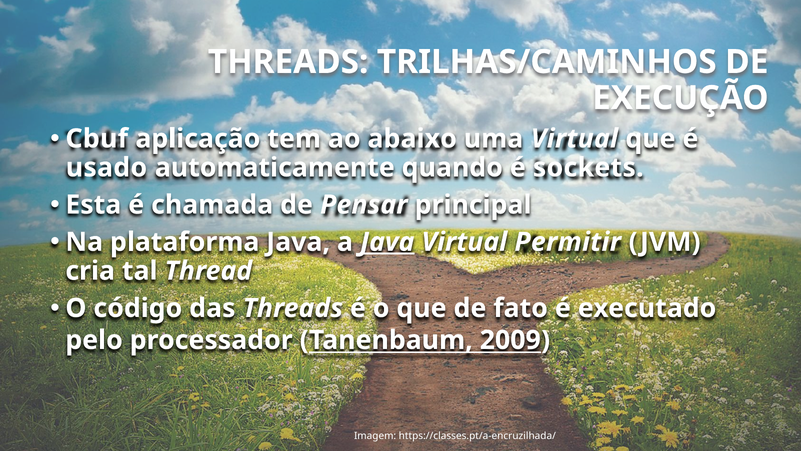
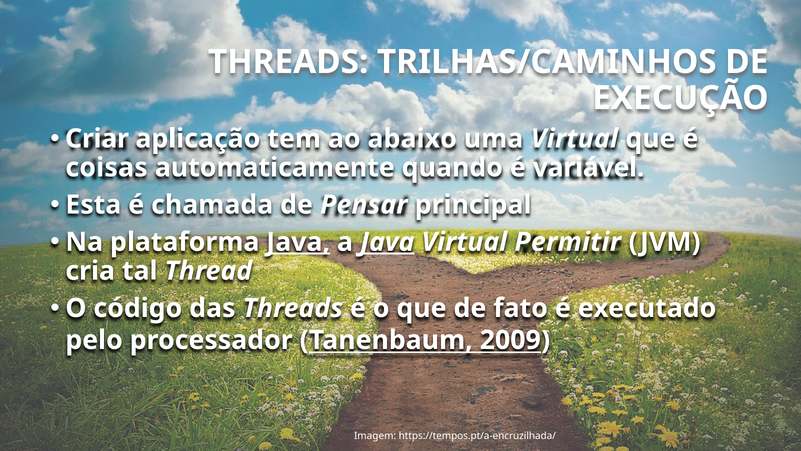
Cbuf: Cbuf -> Criar
usado: usado -> coisas
sockets: sockets -> variável
Java at (298, 242) underline: none -> present
https://classes.pt/a-encruzilhada/: https://classes.pt/a-encruzilhada/ -> https://tempos.pt/a-encruzilhada/
